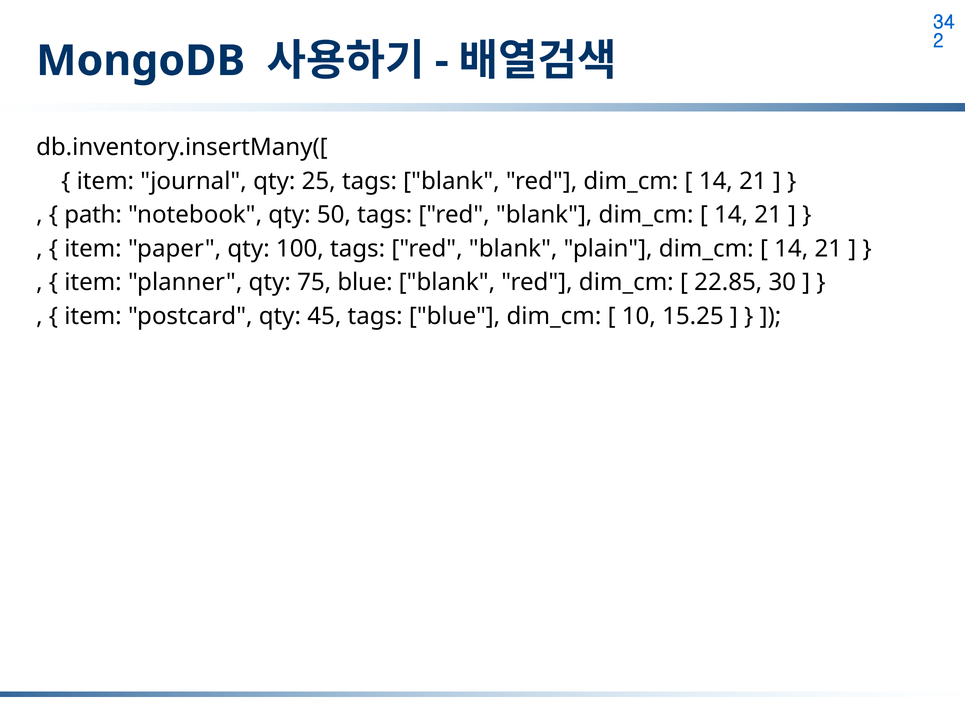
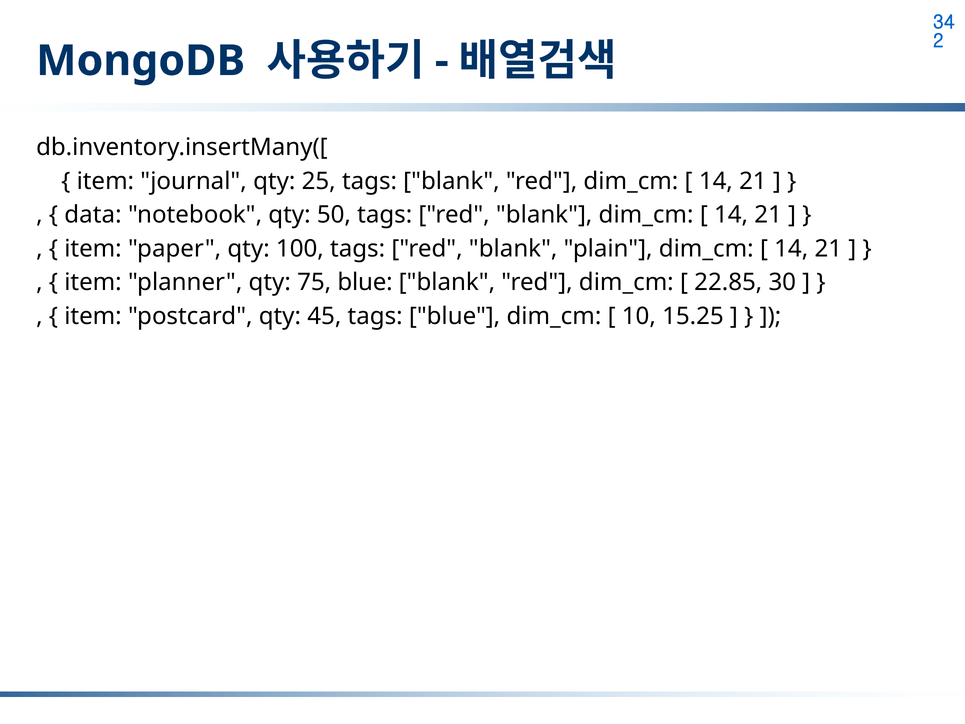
path: path -> data
